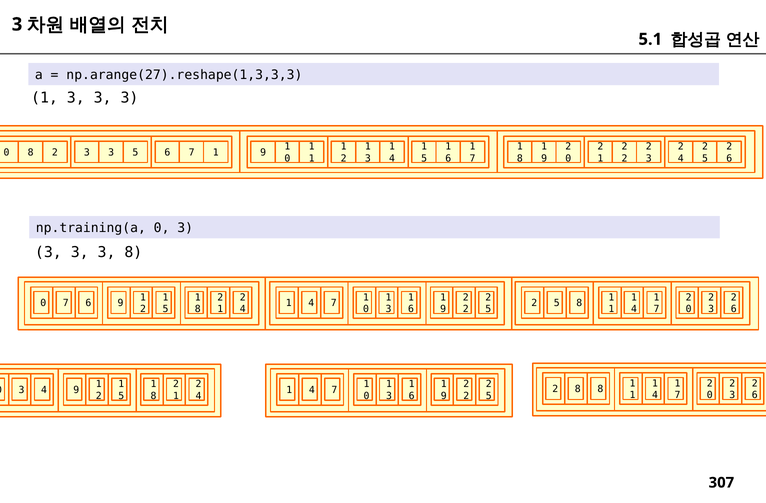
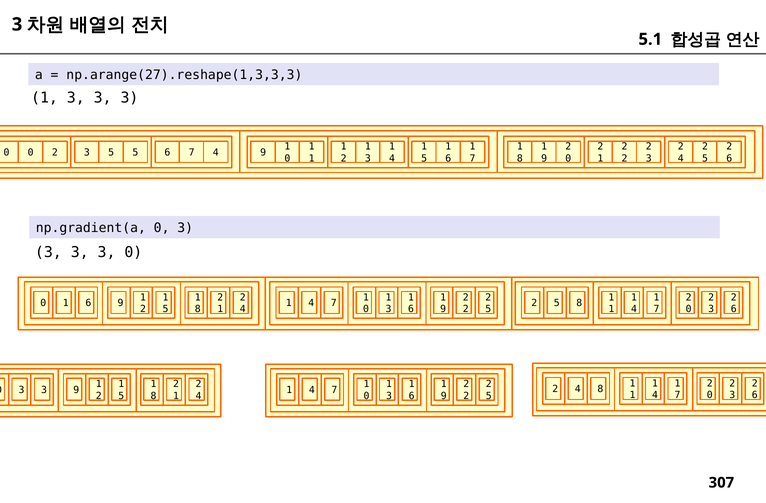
0 8: 8 -> 0
2 3 3: 3 -> 5
6 7 1: 1 -> 4
np.training(a: np.training(a -> np.gradient(a
8 at (133, 252): 8 -> 0
7 at (66, 303): 7 -> 1
8 at (578, 389): 8 -> 4
4 at (44, 390): 4 -> 3
